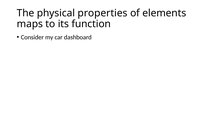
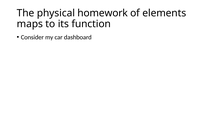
properties: properties -> homework
